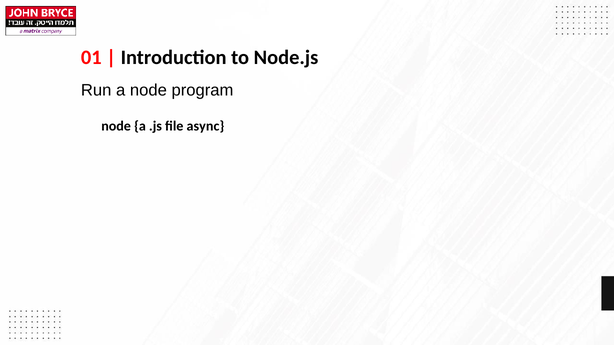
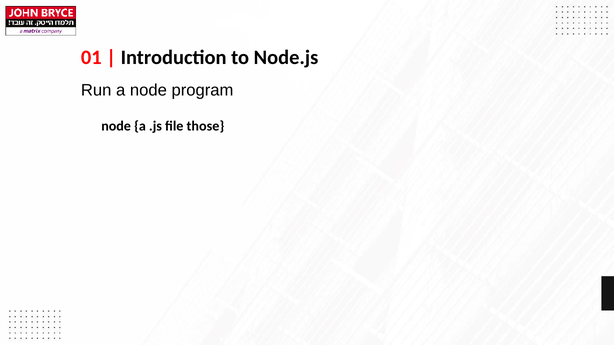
async: async -> those
